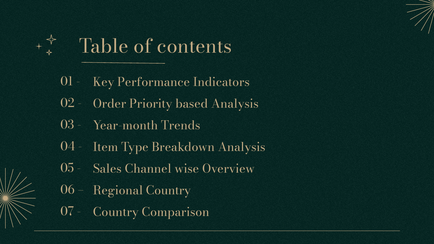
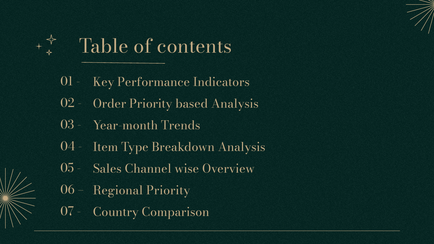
Regional Country: Country -> Priority
